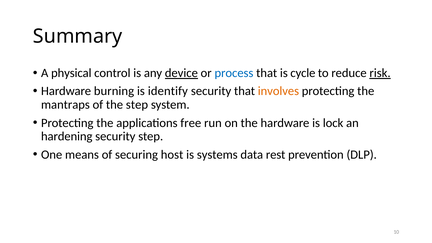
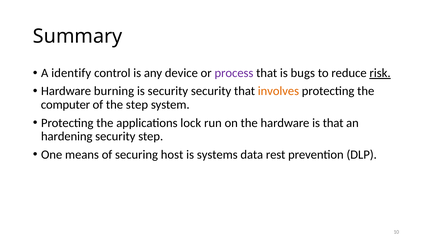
physical: physical -> identify
device underline: present -> none
process colour: blue -> purple
cycle: cycle -> bugs
is identify: identify -> security
mantraps: mantraps -> computer
free: free -> lock
is lock: lock -> that
